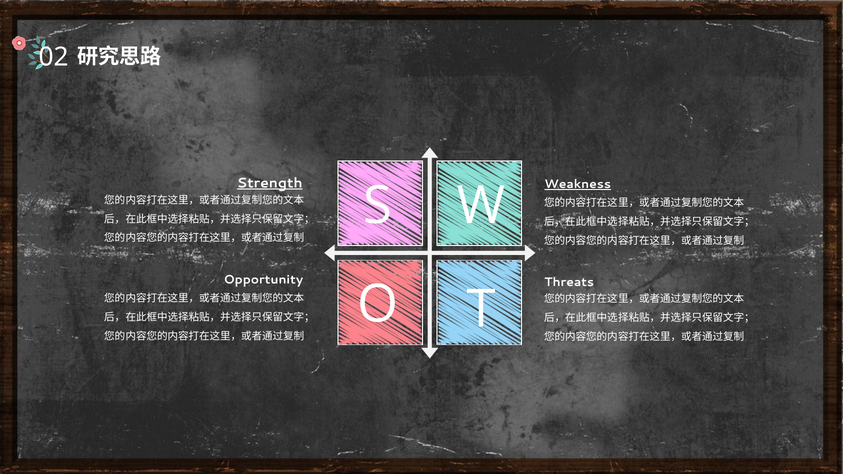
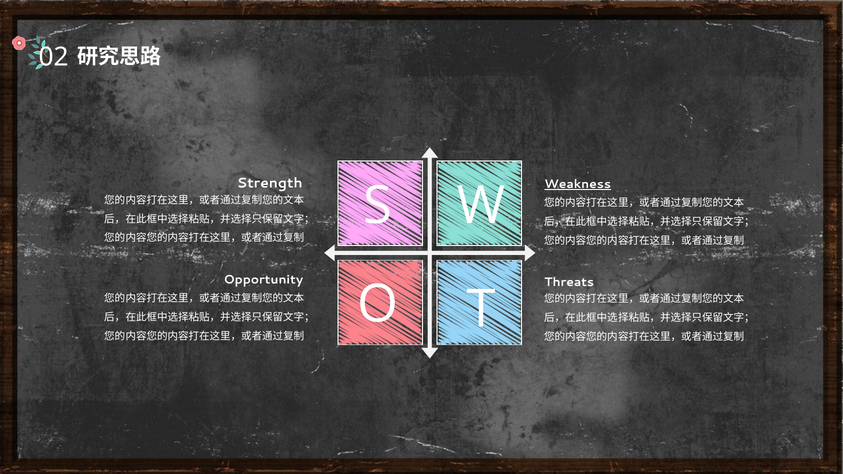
Strength underline: present -> none
